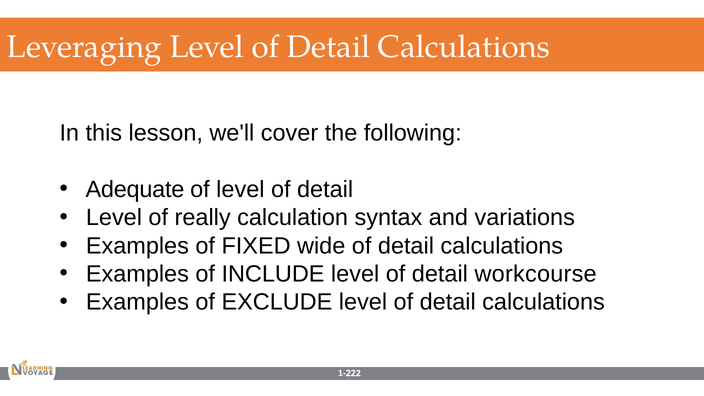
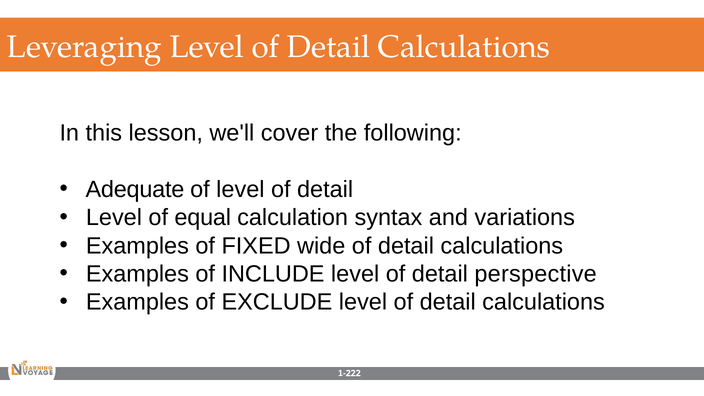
really: really -> equal
workcourse: workcourse -> perspective
